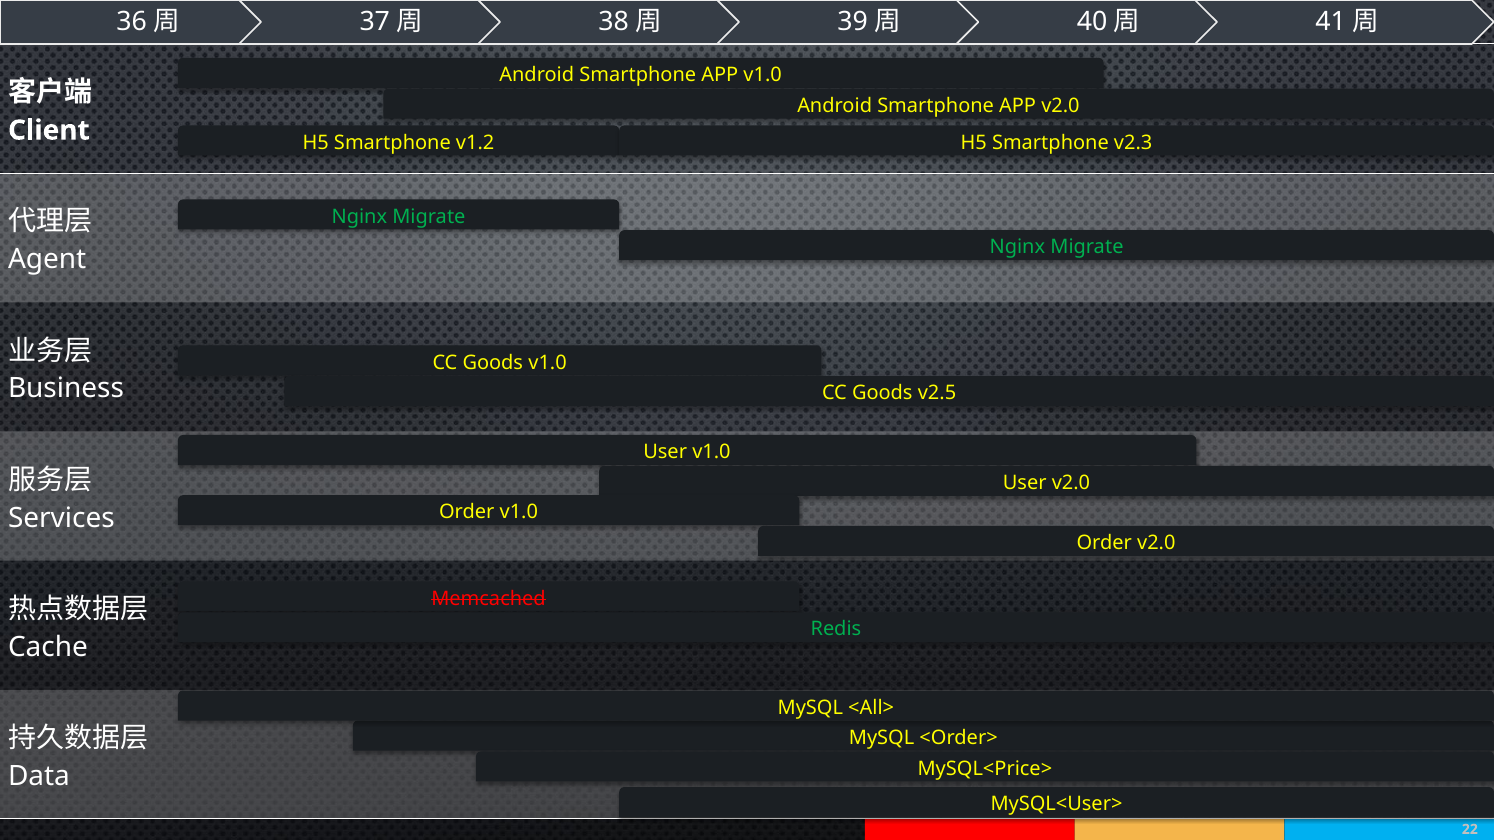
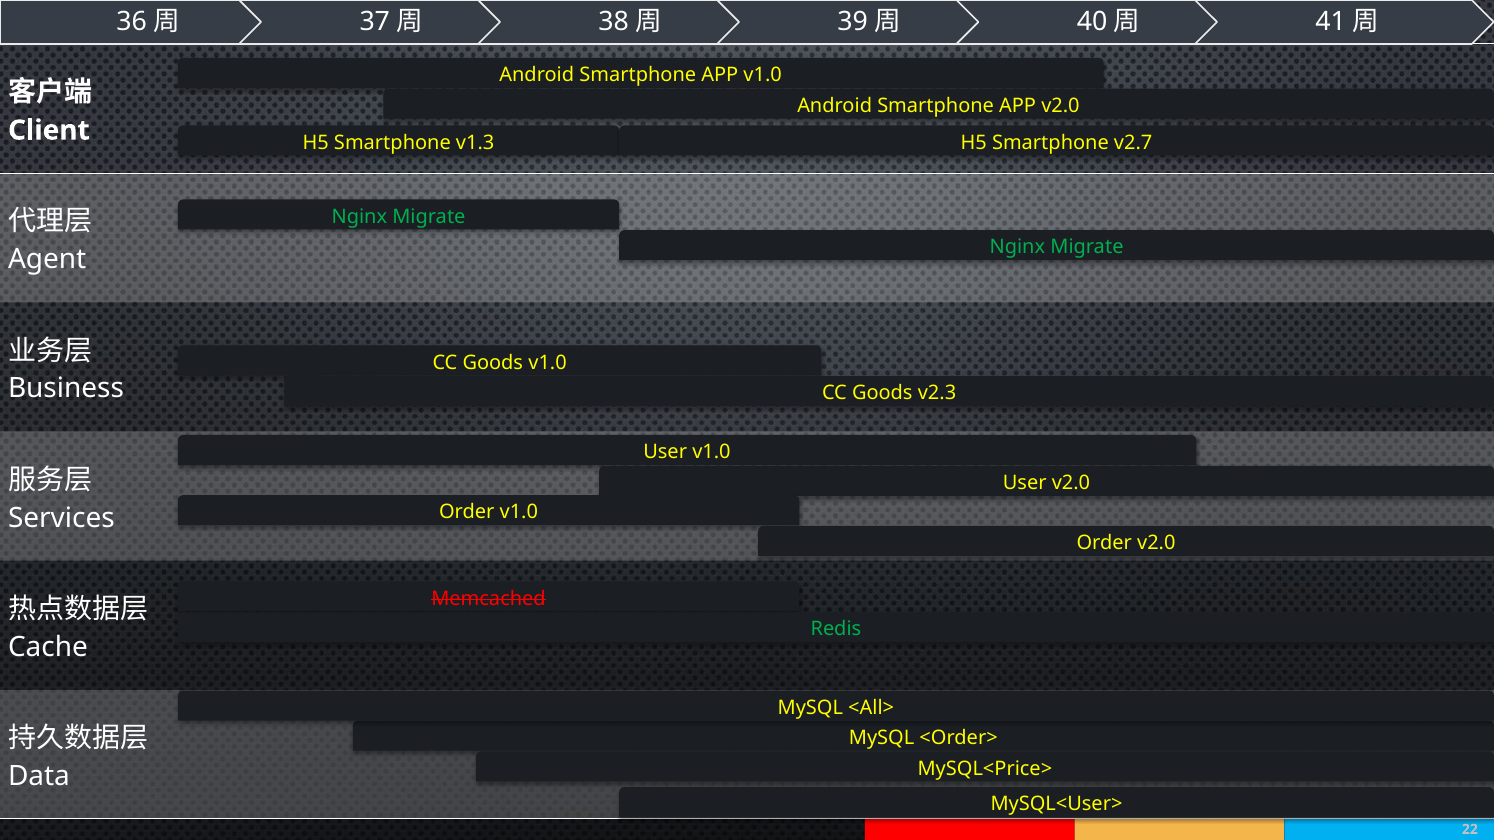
v1.2: v1.2 -> v1.3
v2.3: v2.3 -> v2.7
v2.5: v2.5 -> v2.3
